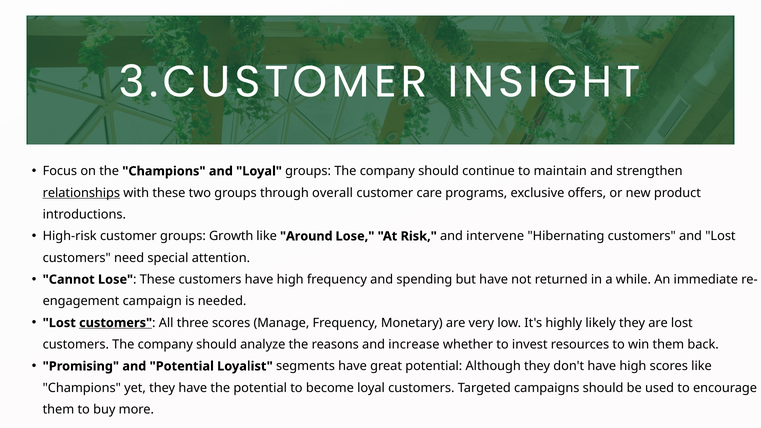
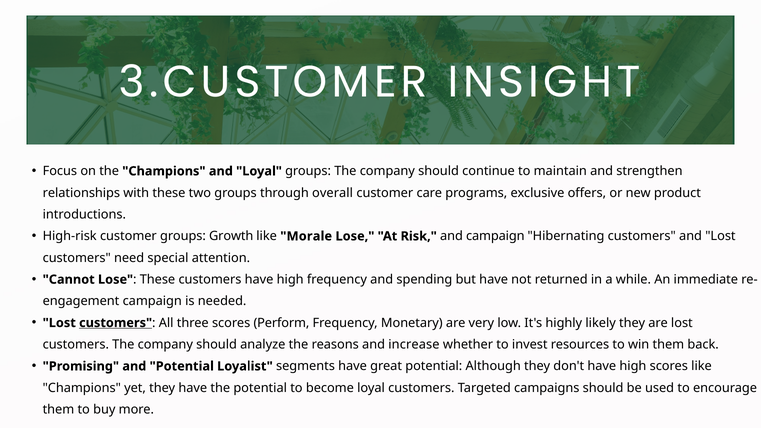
relationships underline: present -> none
Around: Around -> Morale
and intervene: intervene -> campaign
Manage: Manage -> Perform
